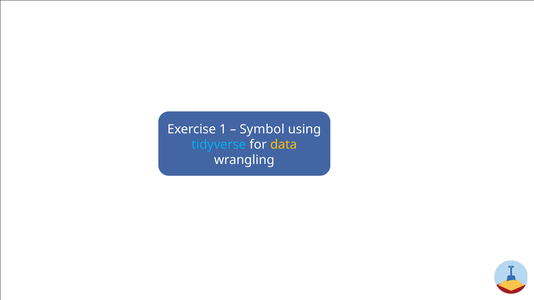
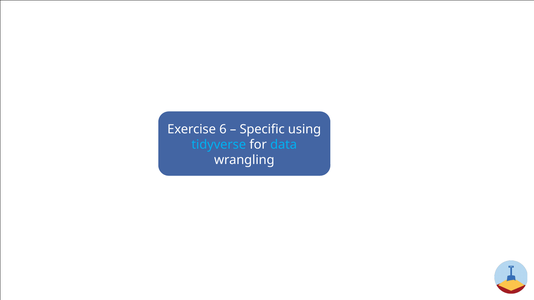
1: 1 -> 6
Symbol: Symbol -> Specific
data colour: yellow -> light blue
